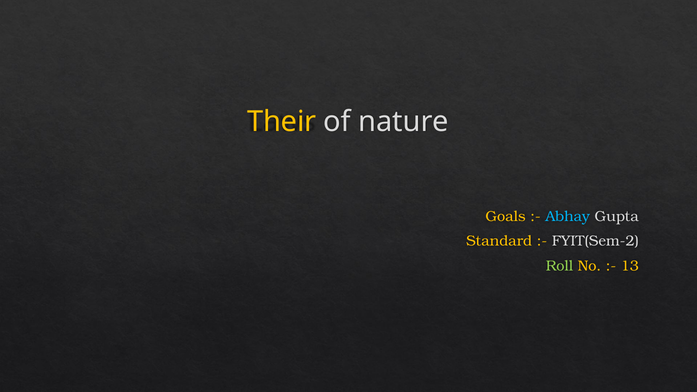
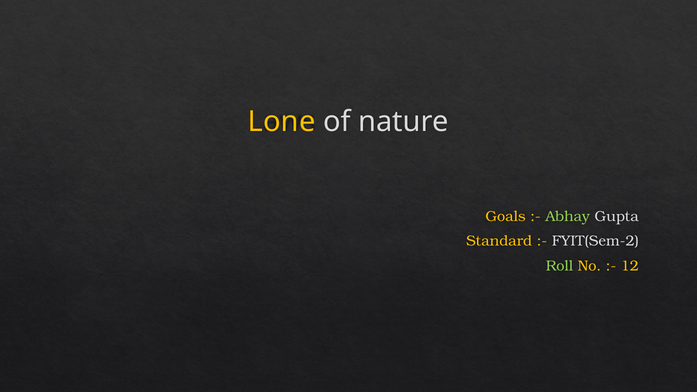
Their: Their -> Lone
Abhay colour: light blue -> light green
13: 13 -> 12
